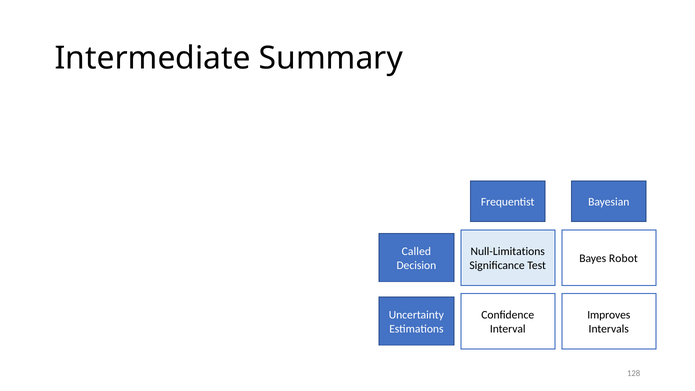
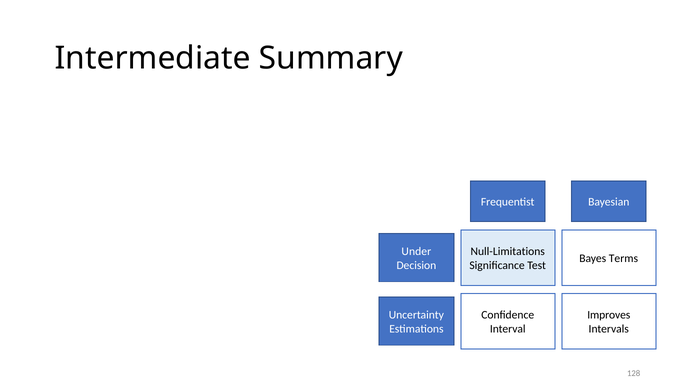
Called: Called -> Under
Robot: Robot -> Terms
